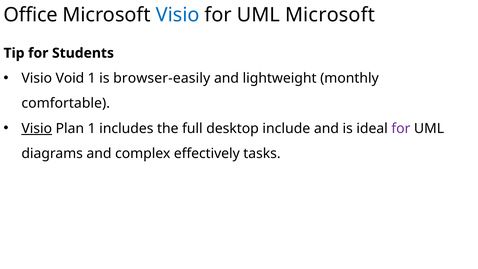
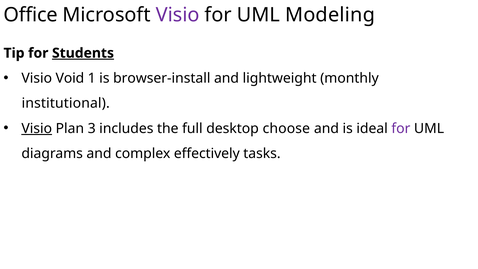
Visio at (178, 15) colour: blue -> purple
UML Microsoft: Microsoft -> Modeling
Students underline: none -> present
browser-easily: browser-easily -> browser-install
comfortable: comfortable -> institutional
Plan 1: 1 -> 3
include: include -> choose
